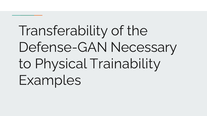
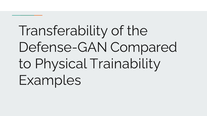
Necessary: Necessary -> Compared
